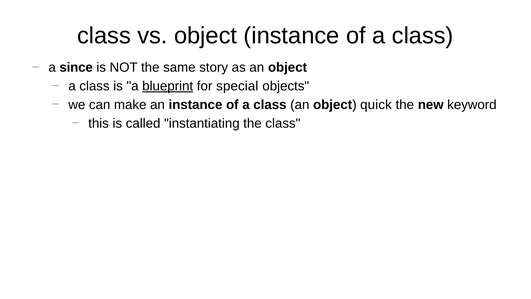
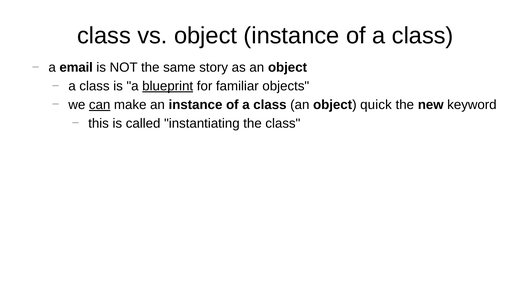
since: since -> email
special: special -> familiar
can underline: none -> present
